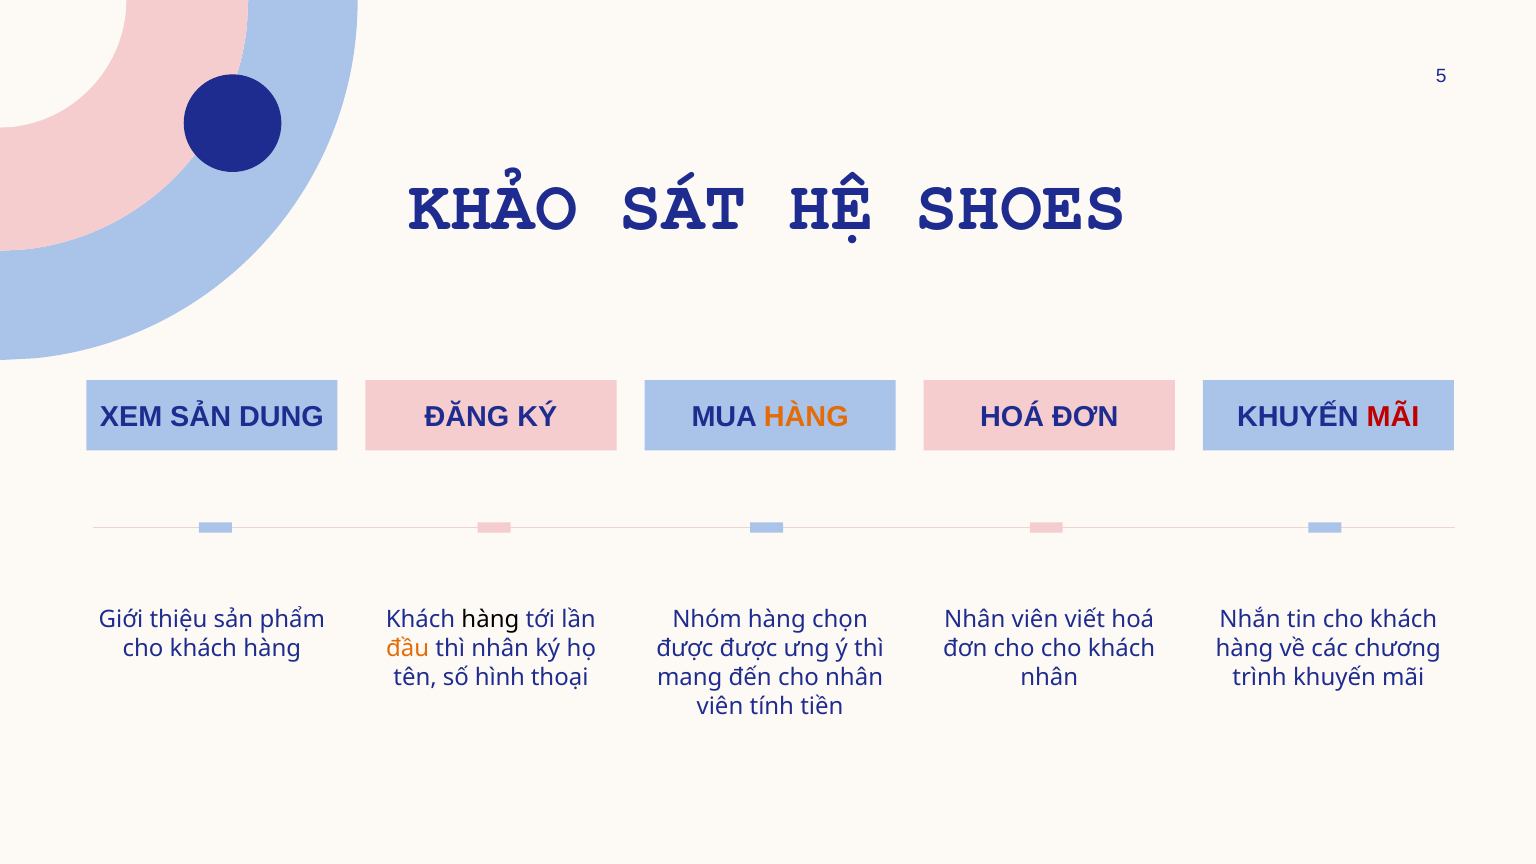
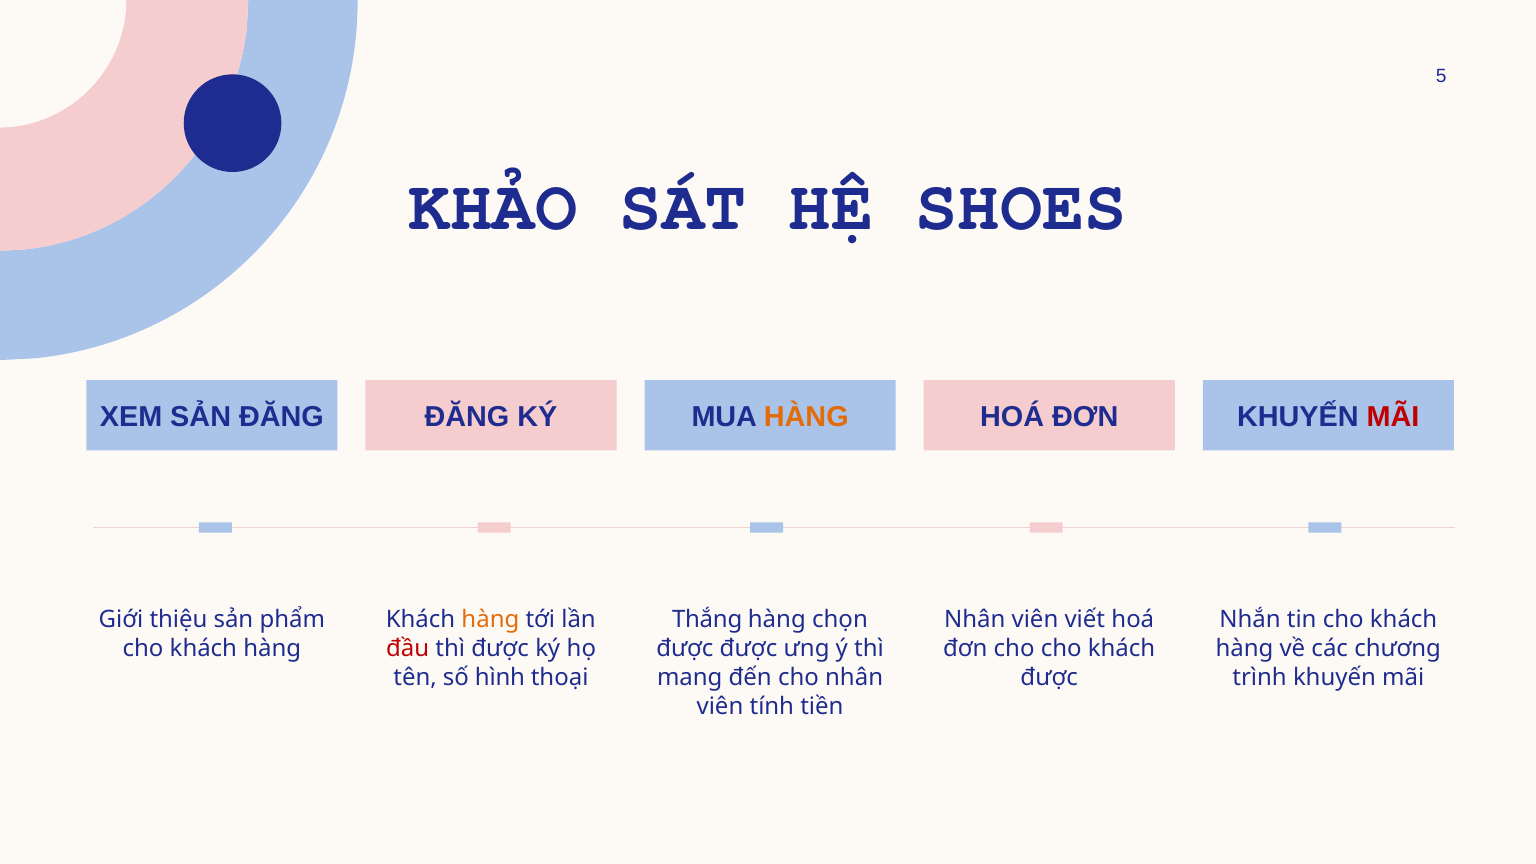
SẢN DUNG: DUNG -> ĐĂNG
hàng at (490, 620) colour: black -> orange
Nhóm: Nhóm -> Thắng
đầu colour: orange -> red
thì nhân: nhân -> được
nhân at (1049, 677): nhân -> được
